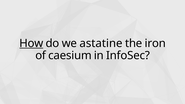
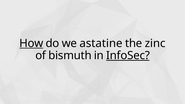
iron: iron -> zinc
caesium: caesium -> bismuth
InfoSec underline: none -> present
